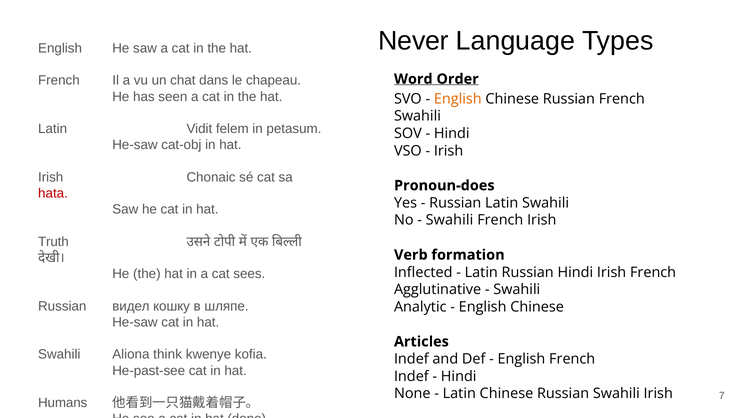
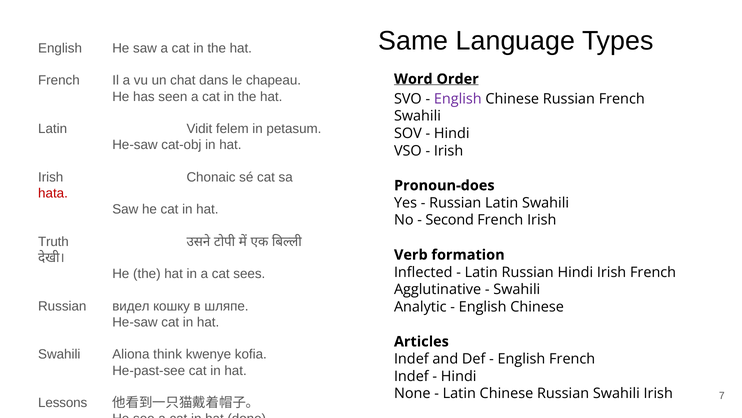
Never: Never -> Same
English at (458, 99) colour: orange -> purple
Swahili at (450, 220): Swahili -> Second
Humans: Humans -> Lessons
